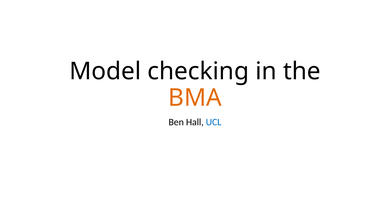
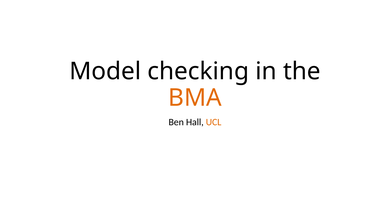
UCL colour: blue -> orange
